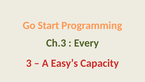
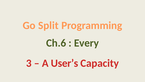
Start: Start -> Split
Ch.3: Ch.3 -> Ch.6
Easy’s: Easy’s -> User’s
